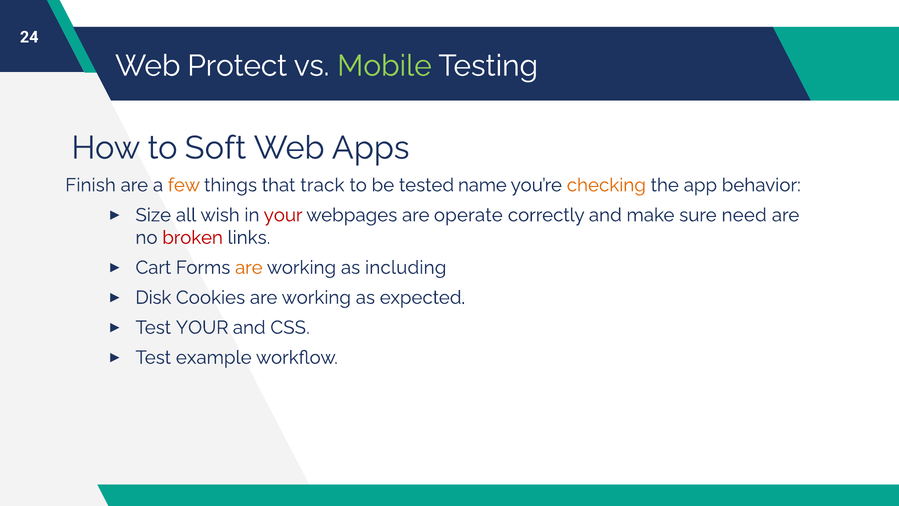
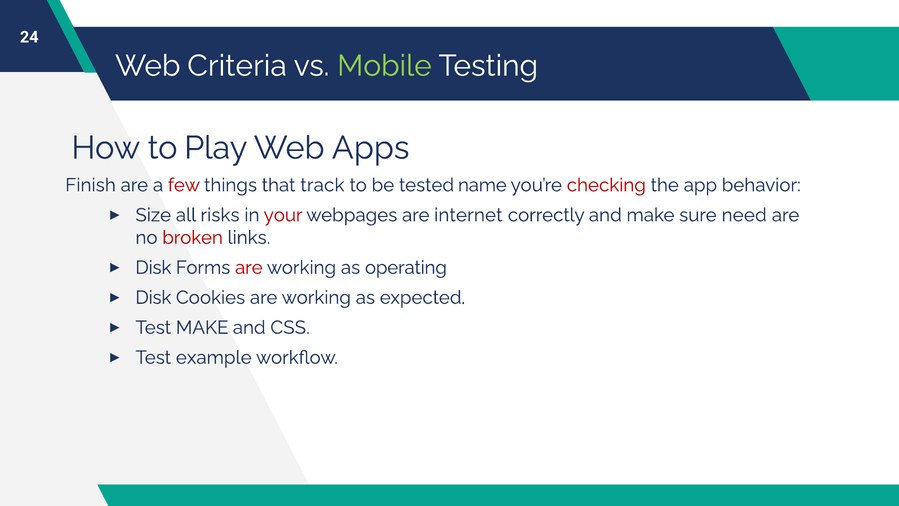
Protect: Protect -> Criteria
Soft: Soft -> Play
few colour: orange -> red
checking colour: orange -> red
wish: wish -> risks
operate: operate -> internet
Cart at (153, 267): Cart -> Disk
are at (249, 267) colour: orange -> red
including: including -> operating
Test YOUR: YOUR -> MAKE
